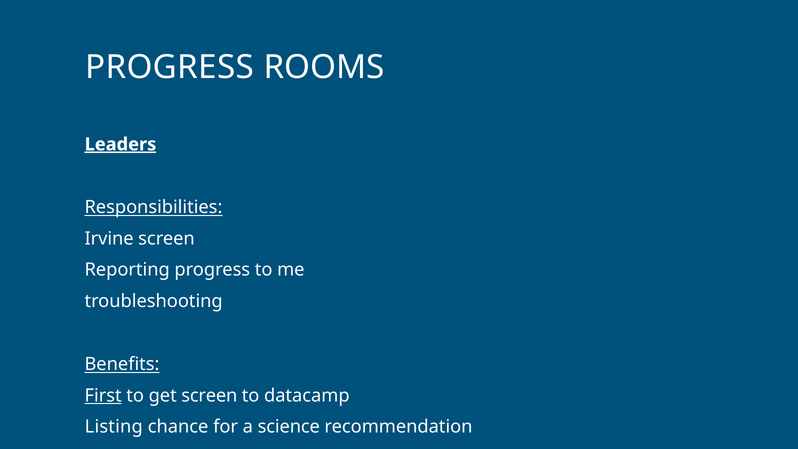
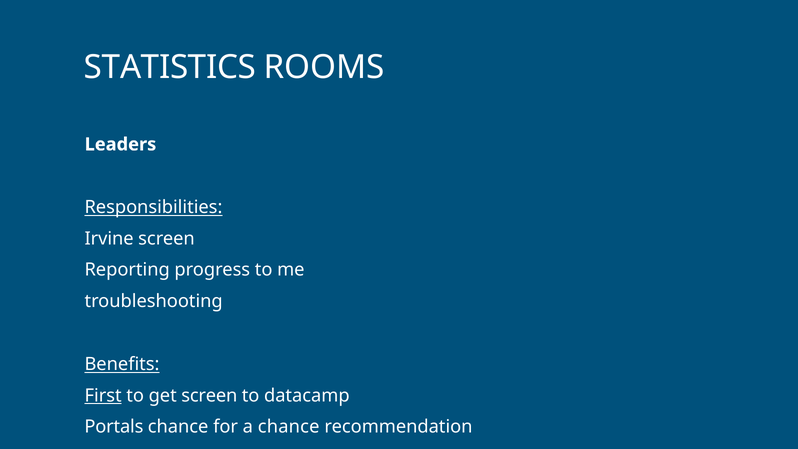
PROGRESS at (170, 67): PROGRESS -> STATISTICS
Leaders underline: present -> none
Listing: Listing -> Portals
a science: science -> chance
